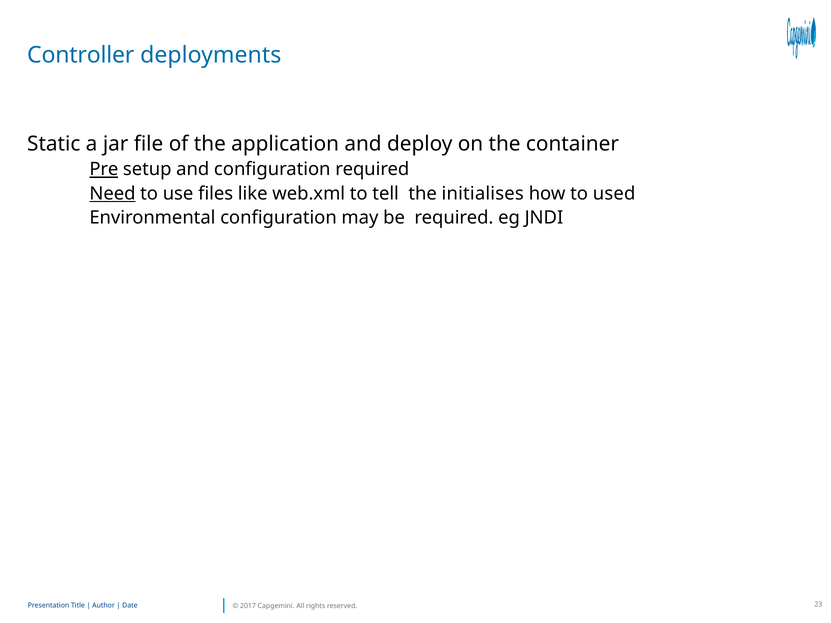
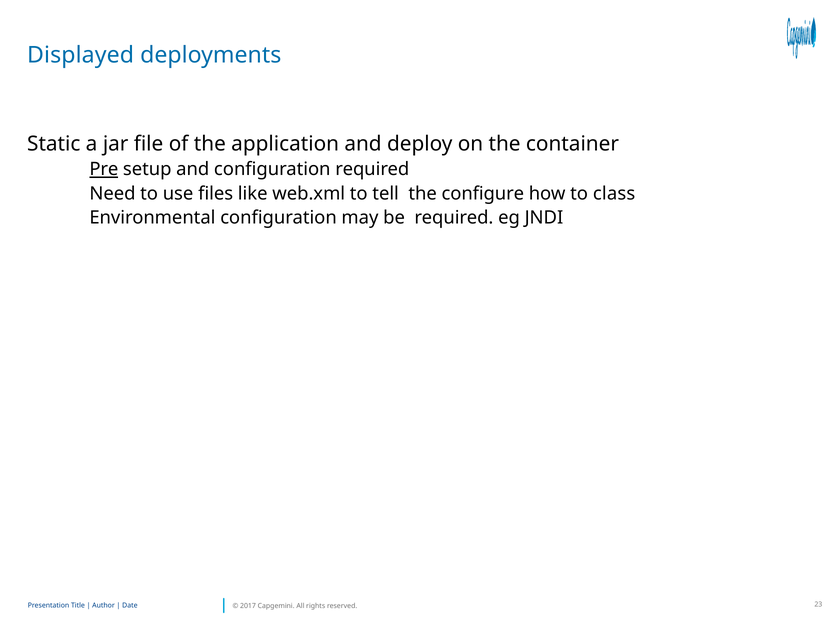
Controller: Controller -> Displayed
Need underline: present -> none
initialises: initialises -> configure
used: used -> class
